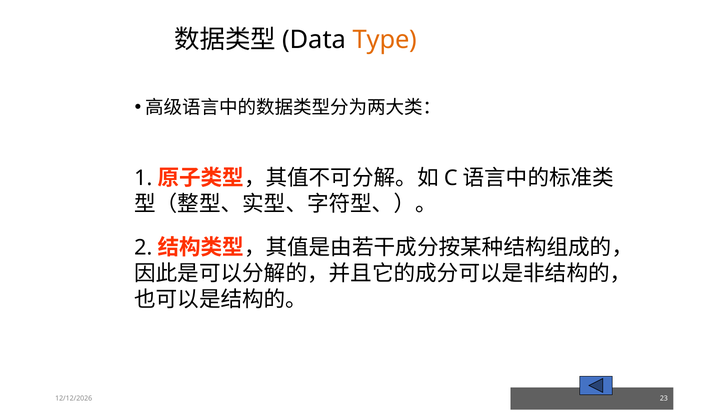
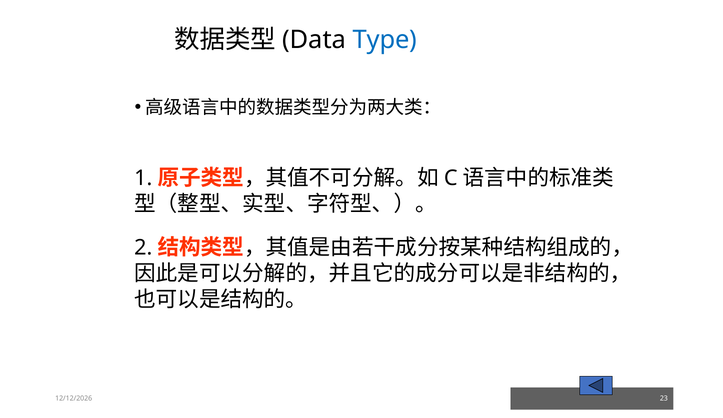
Type colour: orange -> blue
